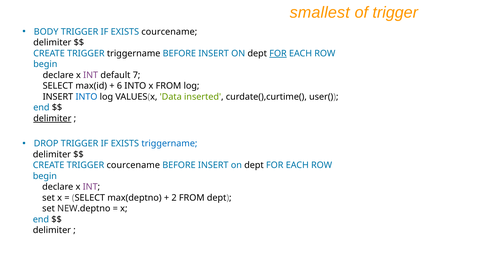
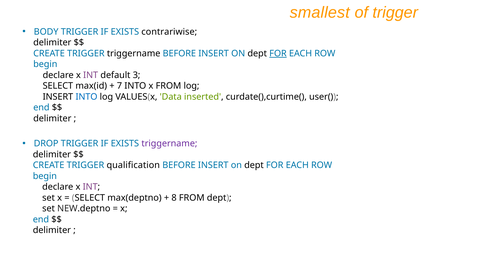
EXISTS courcename: courcename -> contrariwise
7: 7 -> 3
6: 6 -> 7
delimiter at (52, 119) underline: present -> none
triggername at (169, 144) colour: blue -> purple
TRIGGER courcename: courcename -> qualification
2: 2 -> 8
